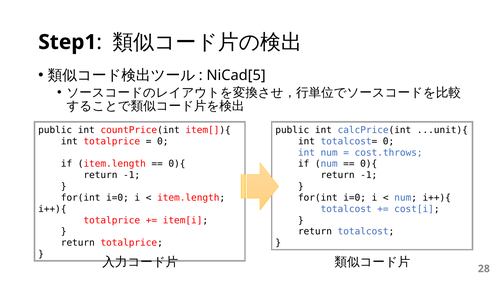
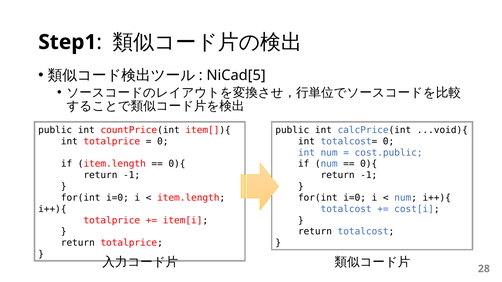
...unit){: ...unit){ -> ...void){
cost.throws: cost.throws -> cost.public
